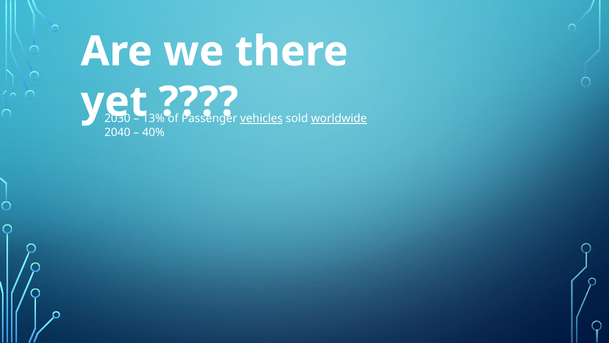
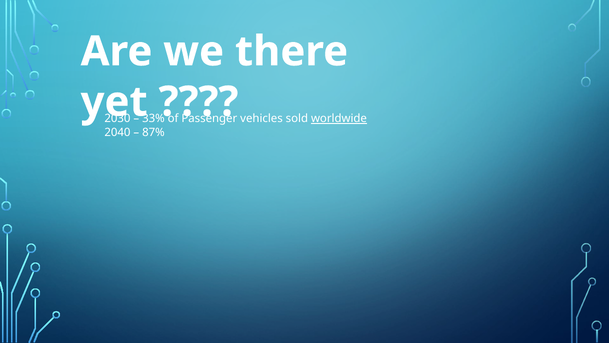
13%: 13% -> 33%
vehicles underline: present -> none
40%: 40% -> 87%
